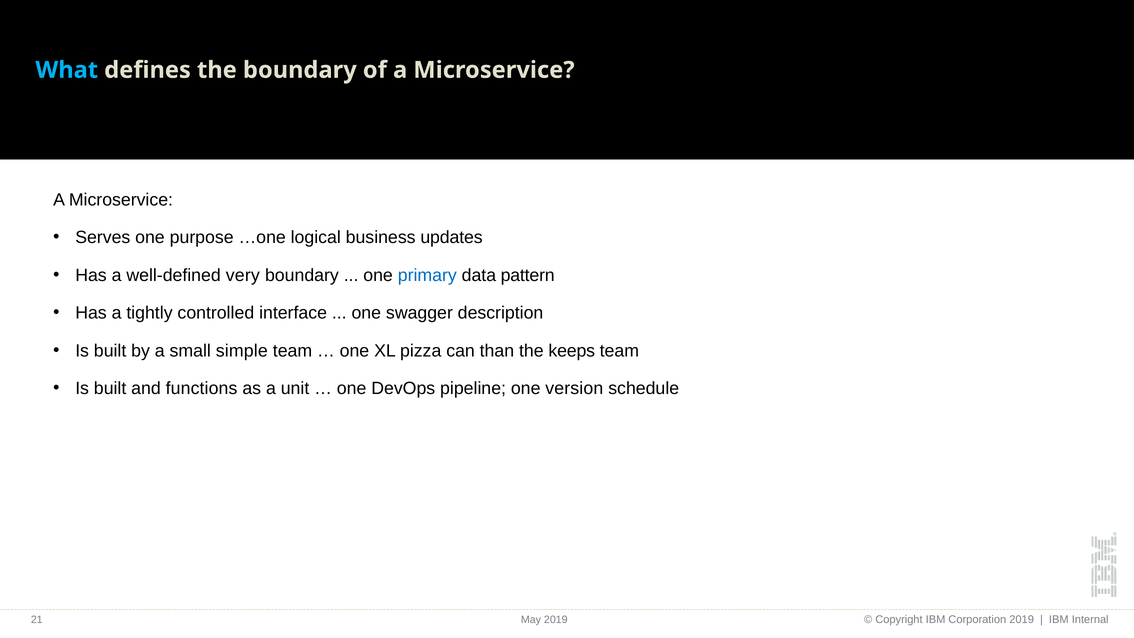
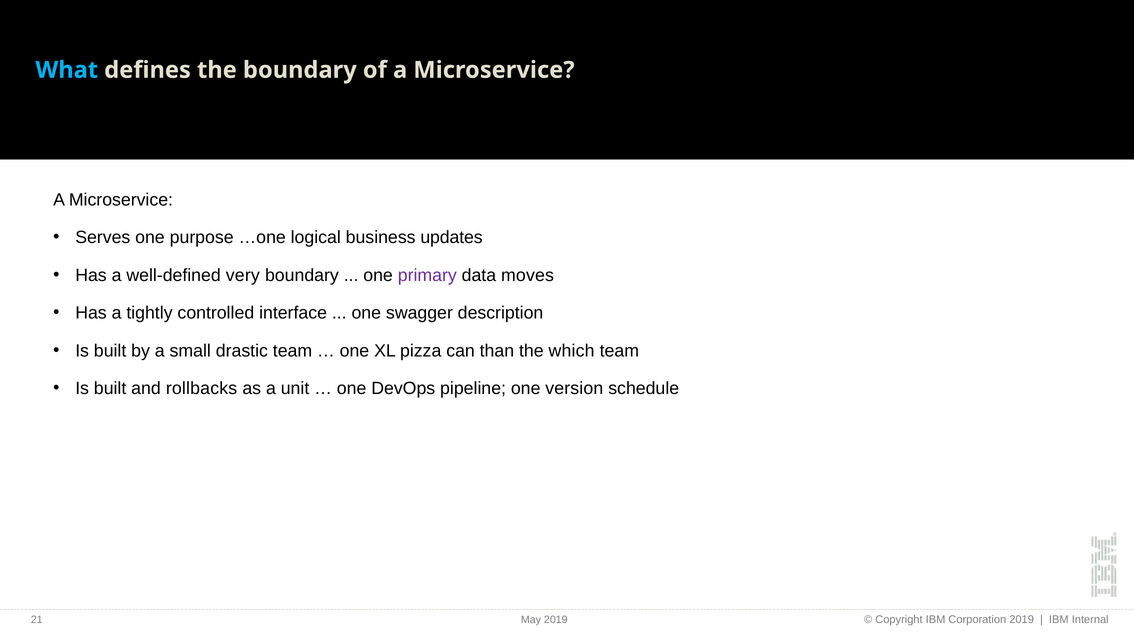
primary colour: blue -> purple
pattern: pattern -> moves
simple: simple -> drastic
keeps: keeps -> which
functions: functions -> rollbacks
